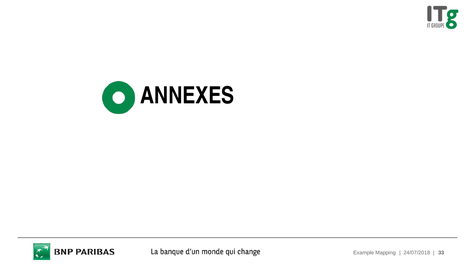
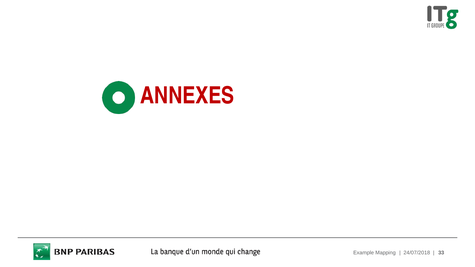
ANNEXES colour: black -> red
